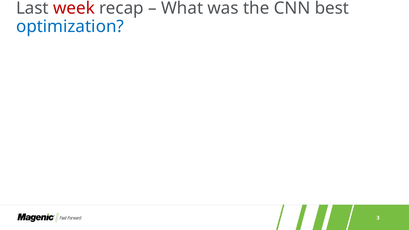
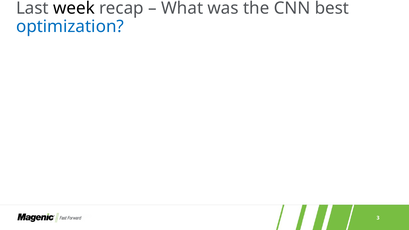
week colour: red -> black
